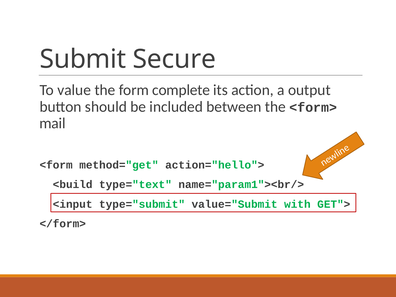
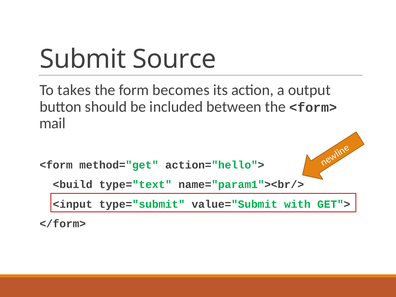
Secure: Secure -> Source
value: value -> takes
complete: complete -> becomes
